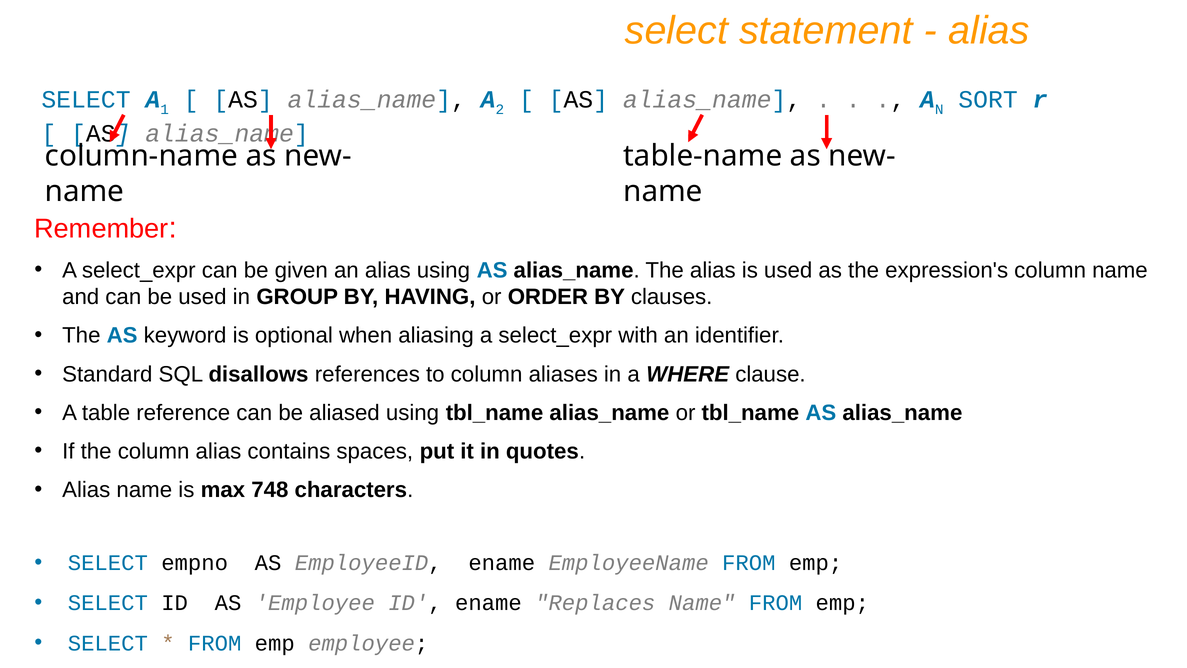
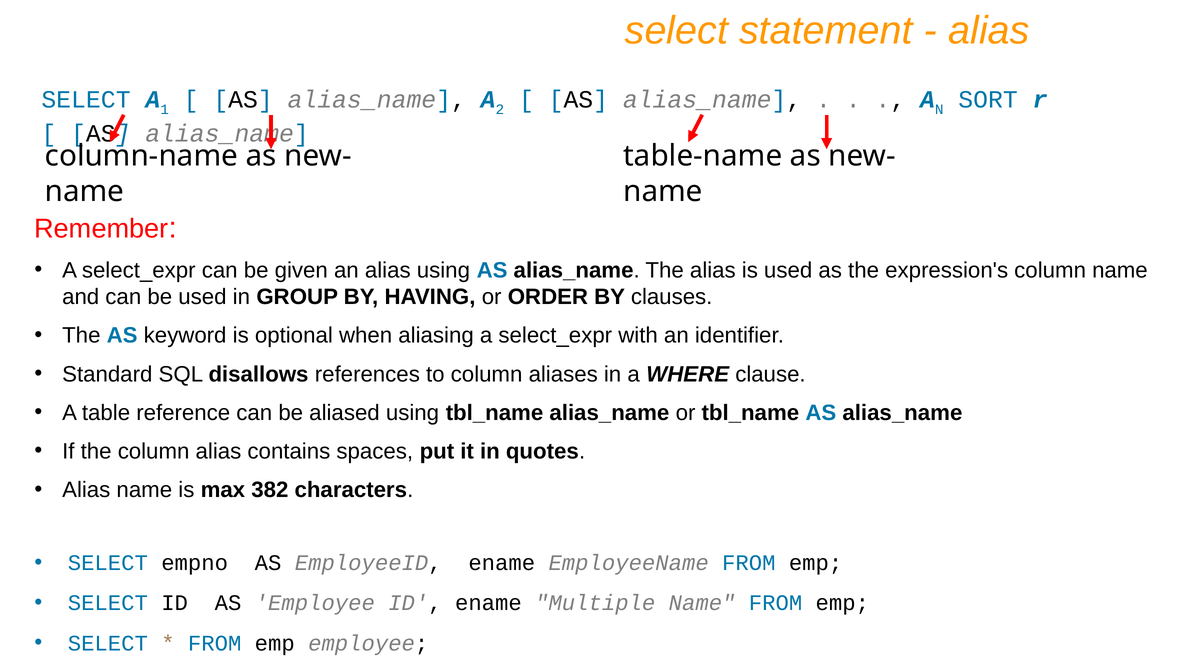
748: 748 -> 382
Replaces: Replaces -> Multiple
